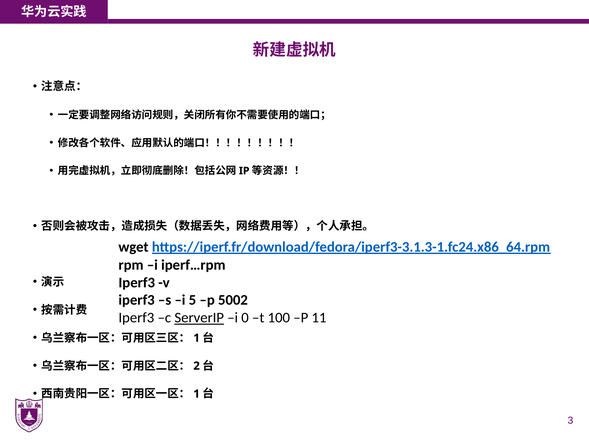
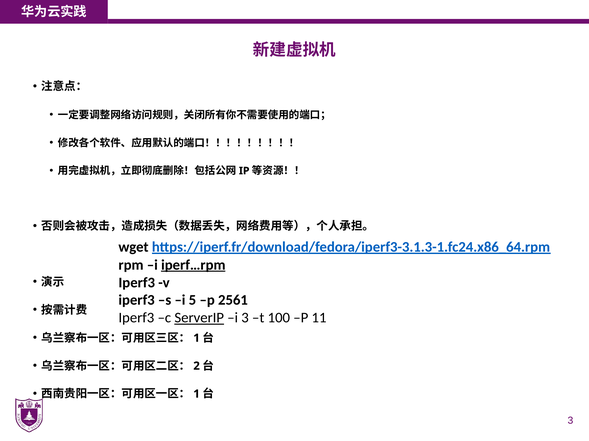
iperf…rpm underline: none -> present
5002: 5002 -> 2561
i 0: 0 -> 3
